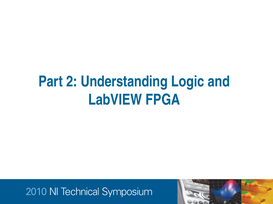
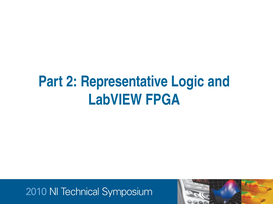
Understanding: Understanding -> Representative
